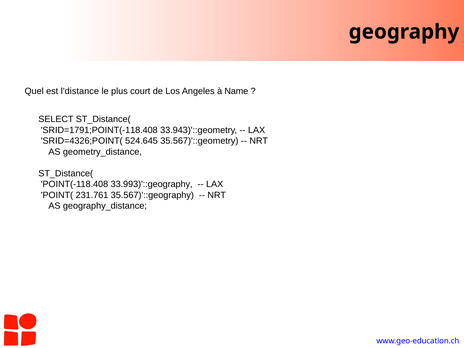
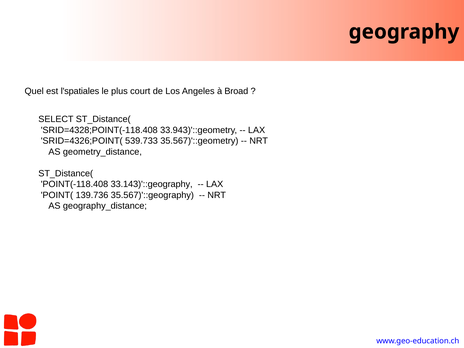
l'distance: l'distance -> l'spatiales
Name: Name -> Broad
SRID=1791;POINT(-118.408: SRID=1791;POINT(-118.408 -> SRID=4328;POINT(-118.408
524.645: 524.645 -> 539.733
33.993)'::geography: 33.993)'::geography -> 33.143)'::geography
231.761: 231.761 -> 139.736
